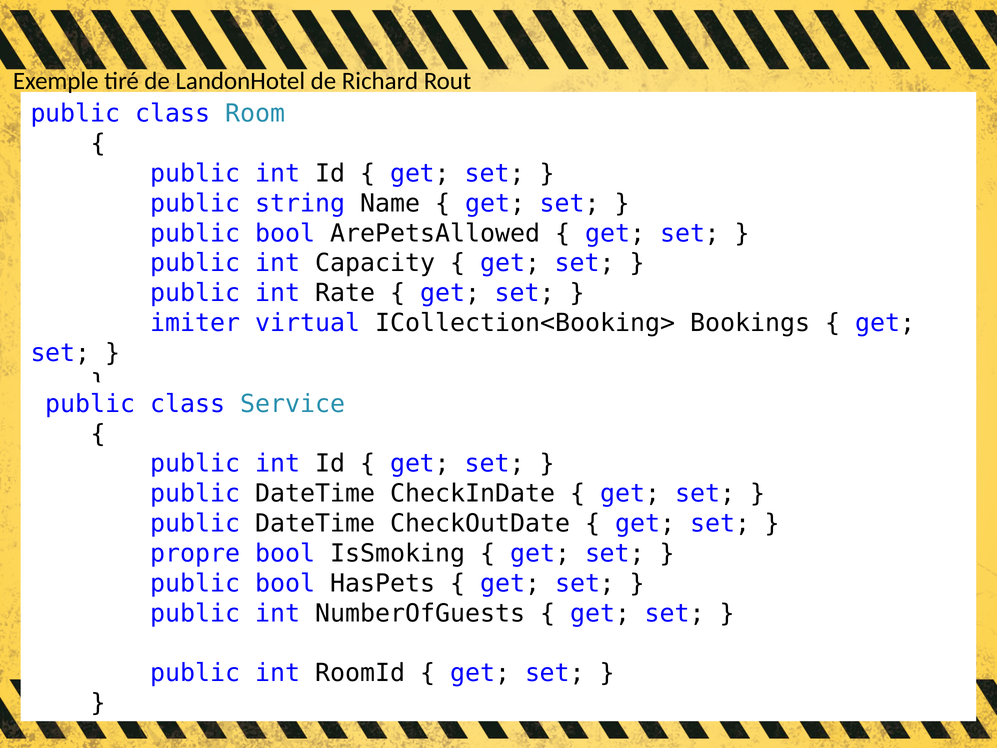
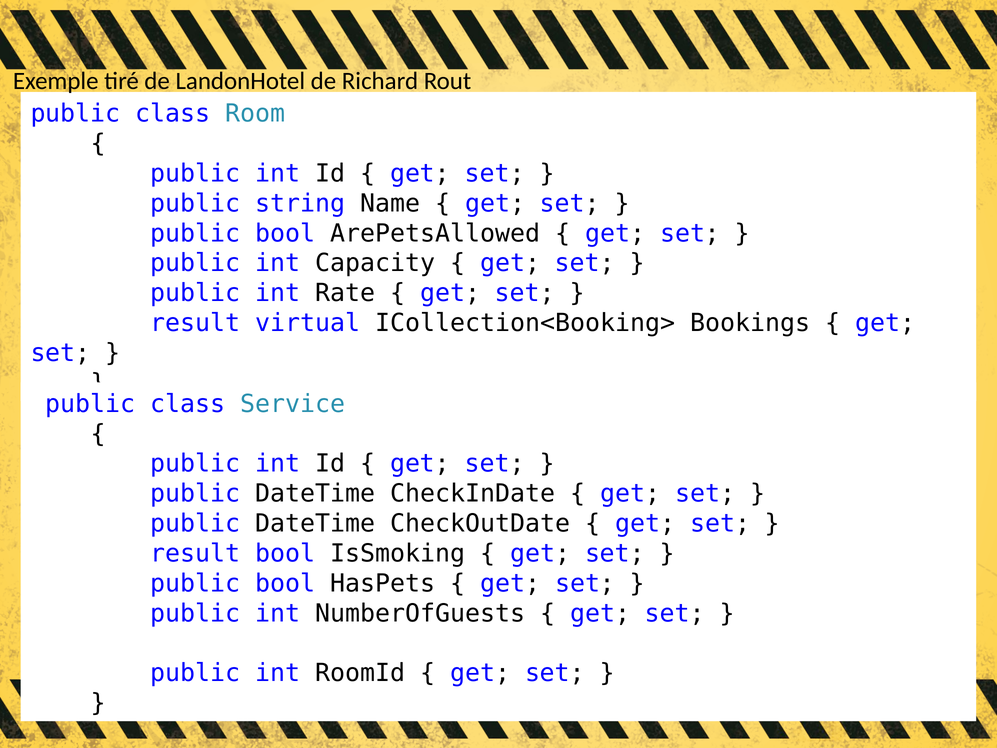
imiter at (195, 323): imiter -> result
propre at (195, 553): propre -> result
